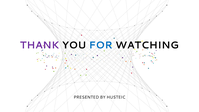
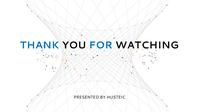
THANK colour: purple -> blue
